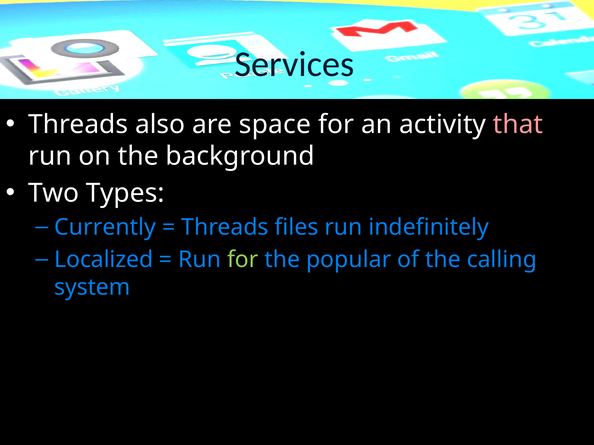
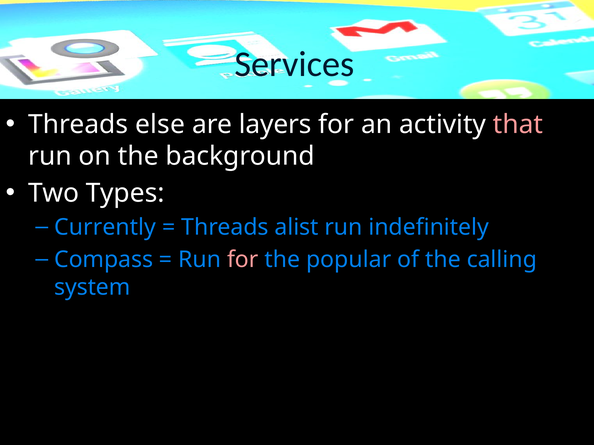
also: also -> else
space: space -> layers
files: files -> alist
Localized: Localized -> Compass
for at (243, 260) colour: light green -> pink
